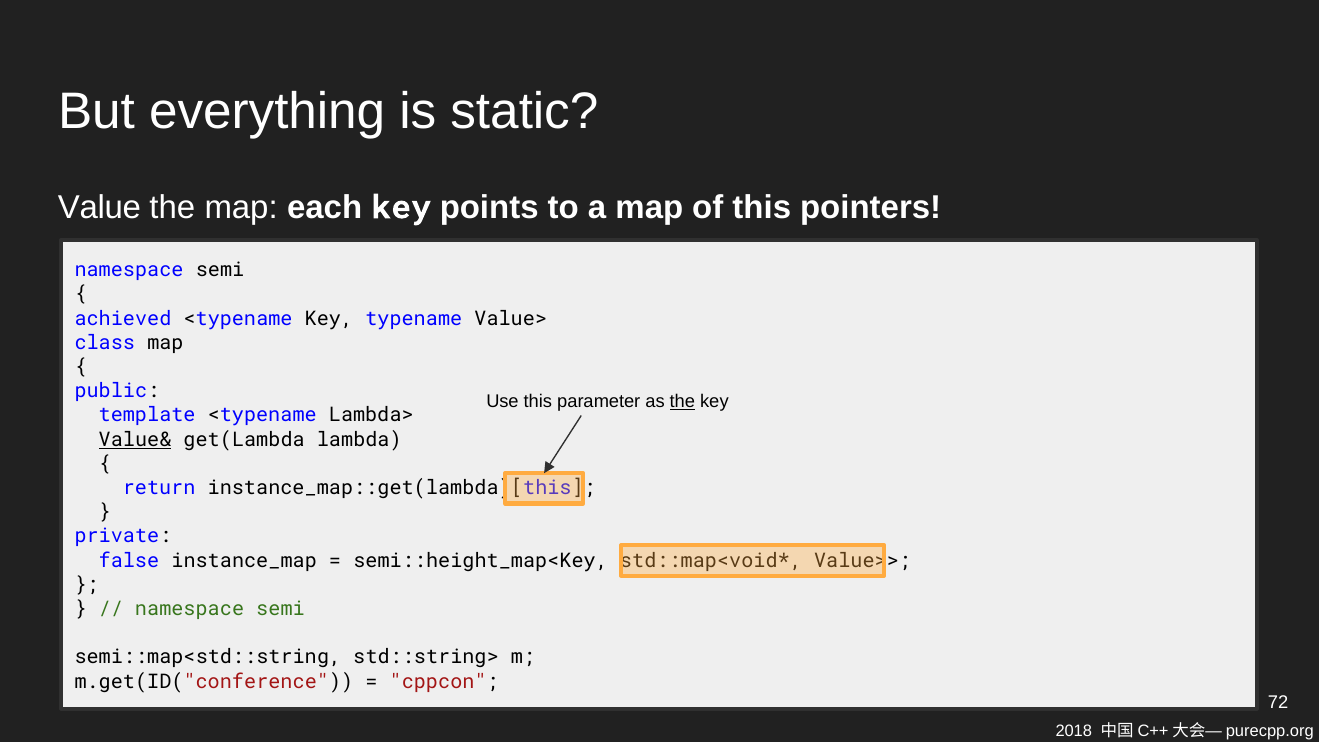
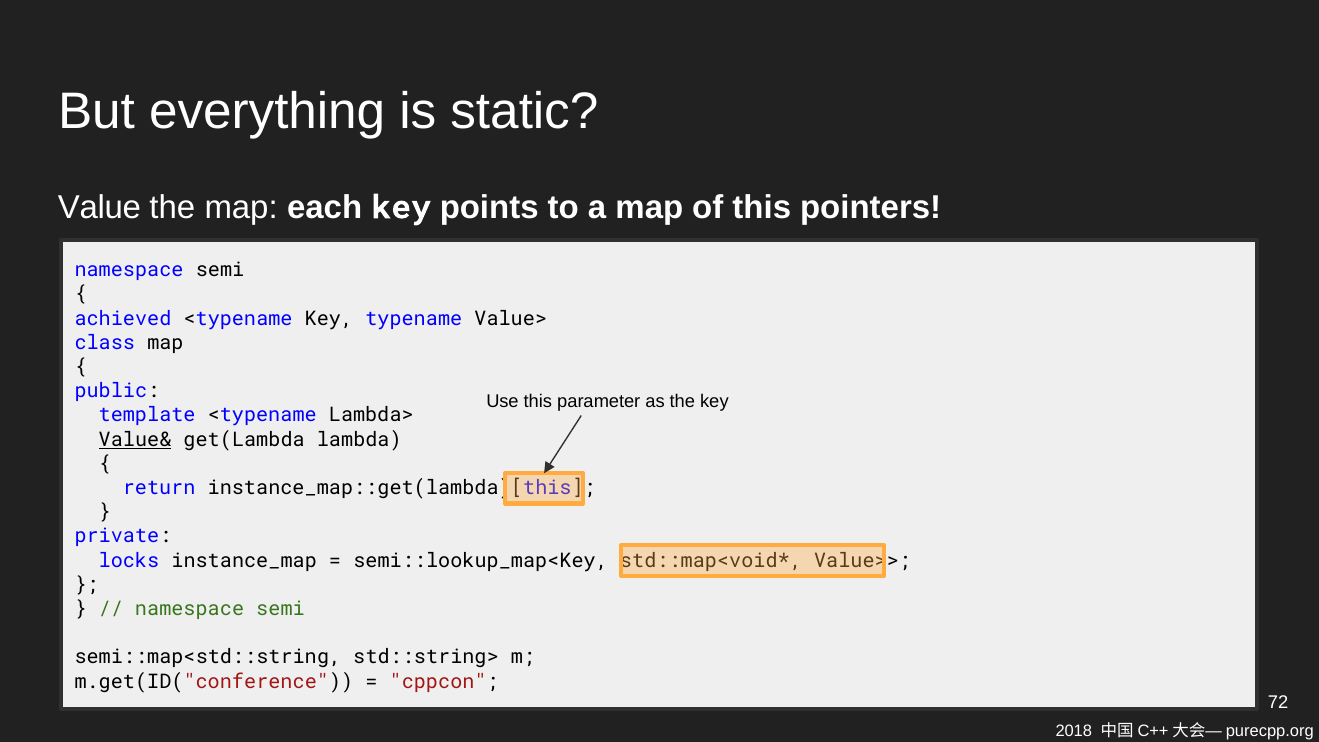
the at (682, 402) underline: present -> none
false: false -> locks
semi::height_map<Key: semi::height_map<Key -> semi::lookup_map<Key
